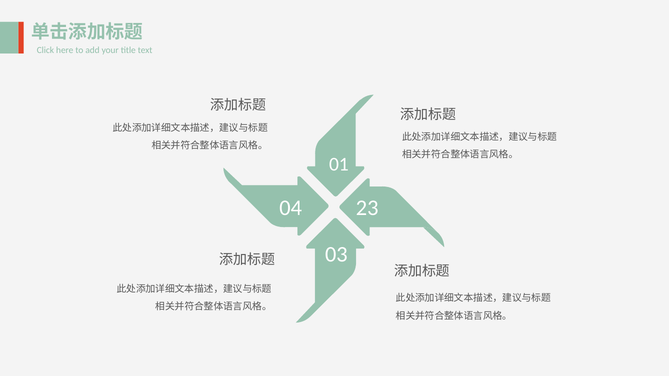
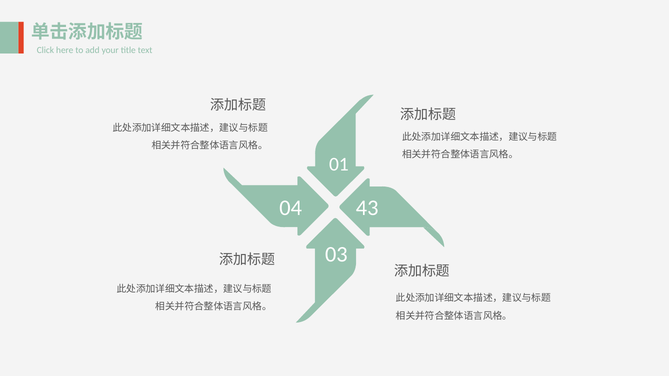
23: 23 -> 43
